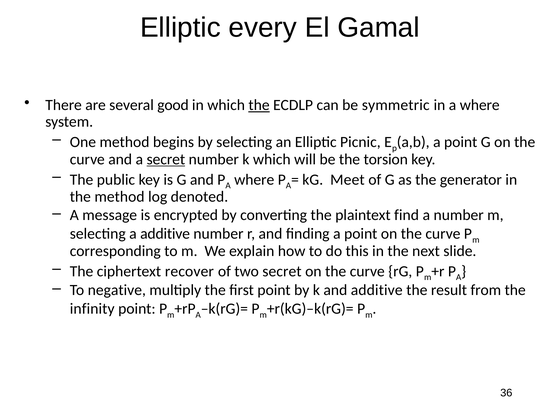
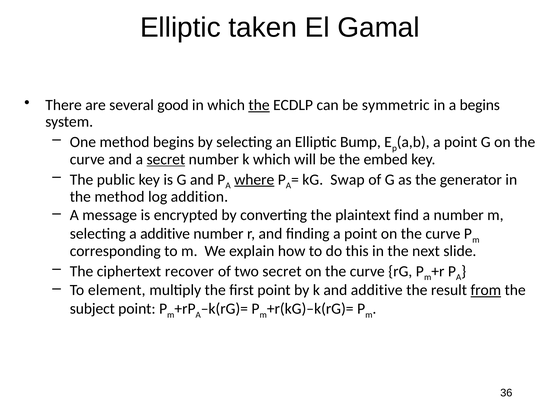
every: every -> taken
in a where: where -> begins
Picnic: Picnic -> Bump
torsion: torsion -> embed
where at (254, 180) underline: none -> present
Meet: Meet -> Swap
denoted: denoted -> addition
negative: negative -> element
from underline: none -> present
infinity: infinity -> subject
